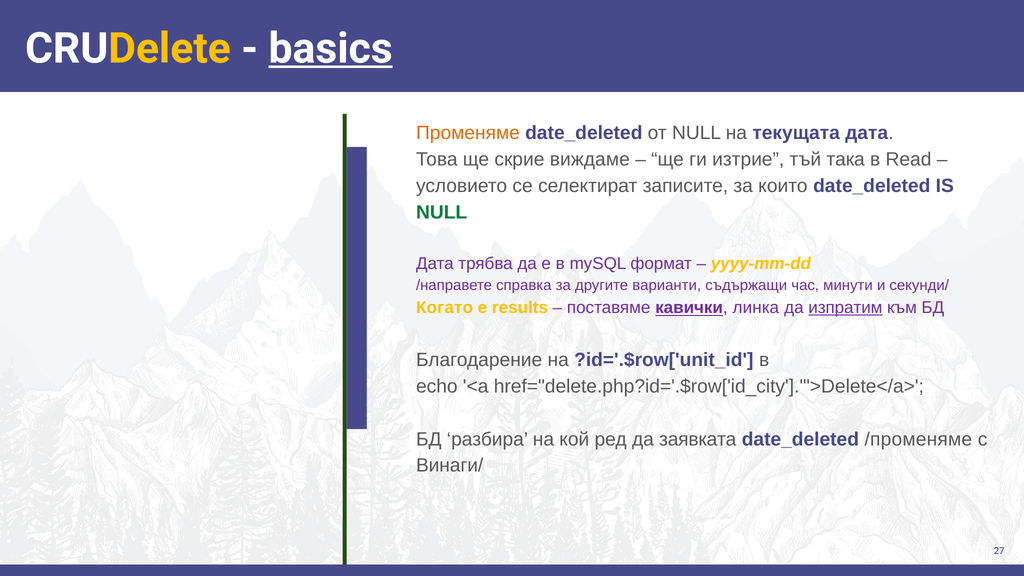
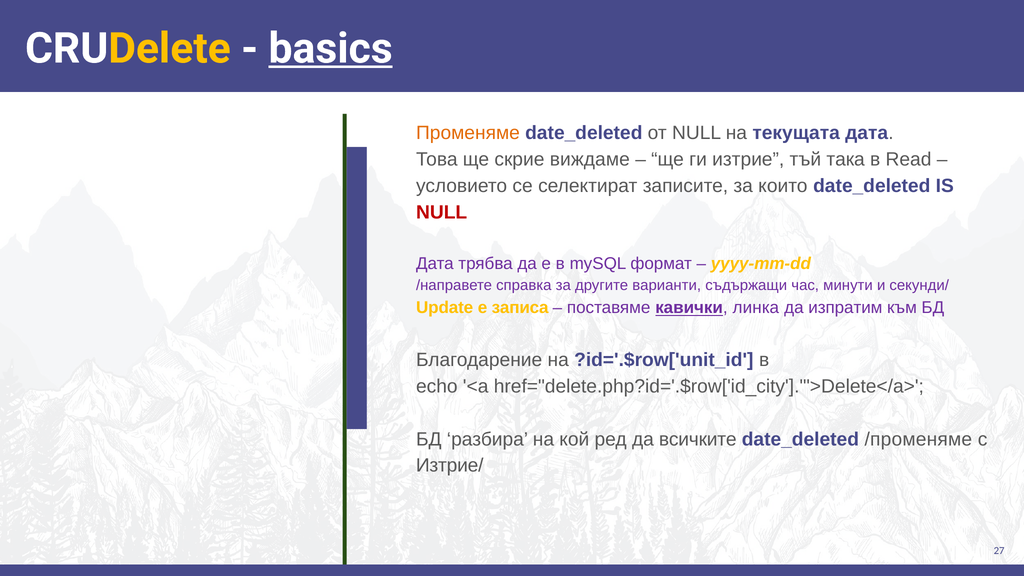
NULL at (442, 213) colour: green -> red
Когато: Когато -> Update
results: results -> записа
изпратим underline: present -> none
заявката: заявката -> всичките
Винаги/: Винаги/ -> Изтрие/
